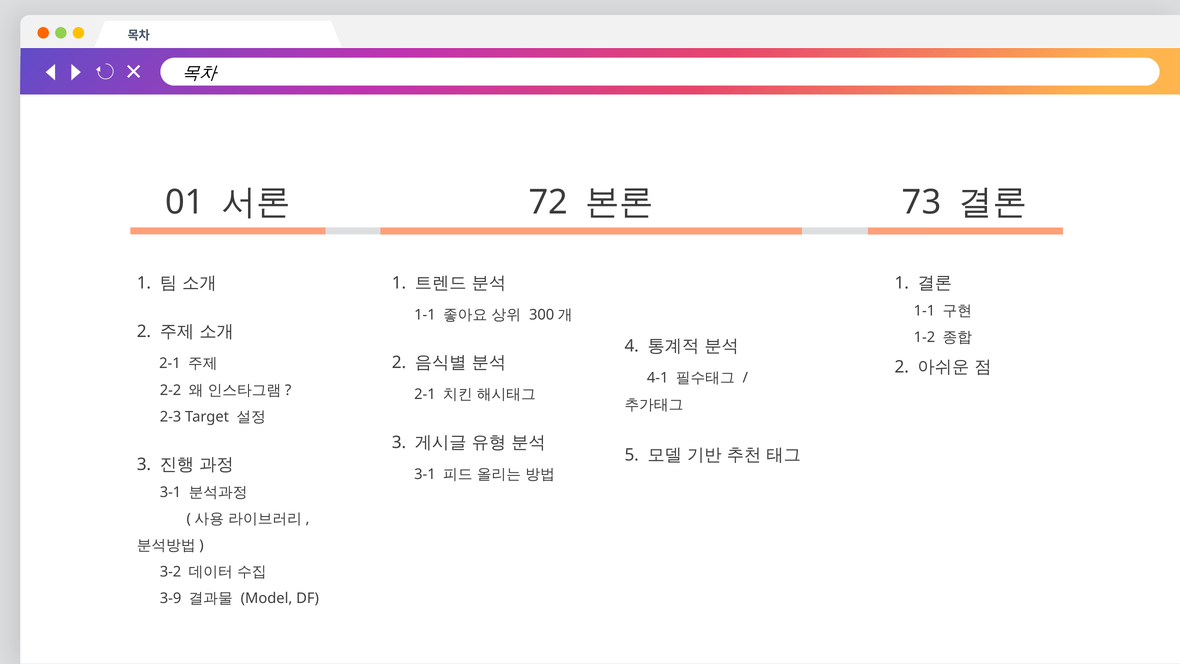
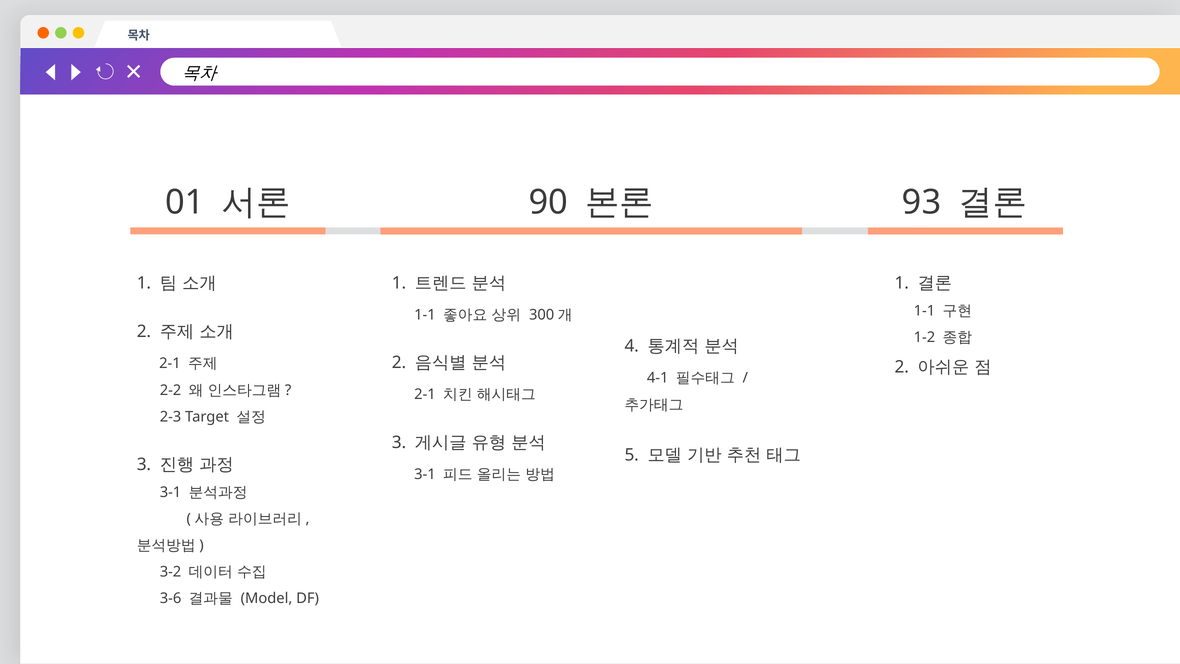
72: 72 -> 90
73: 73 -> 93
3-9: 3-9 -> 3-6
